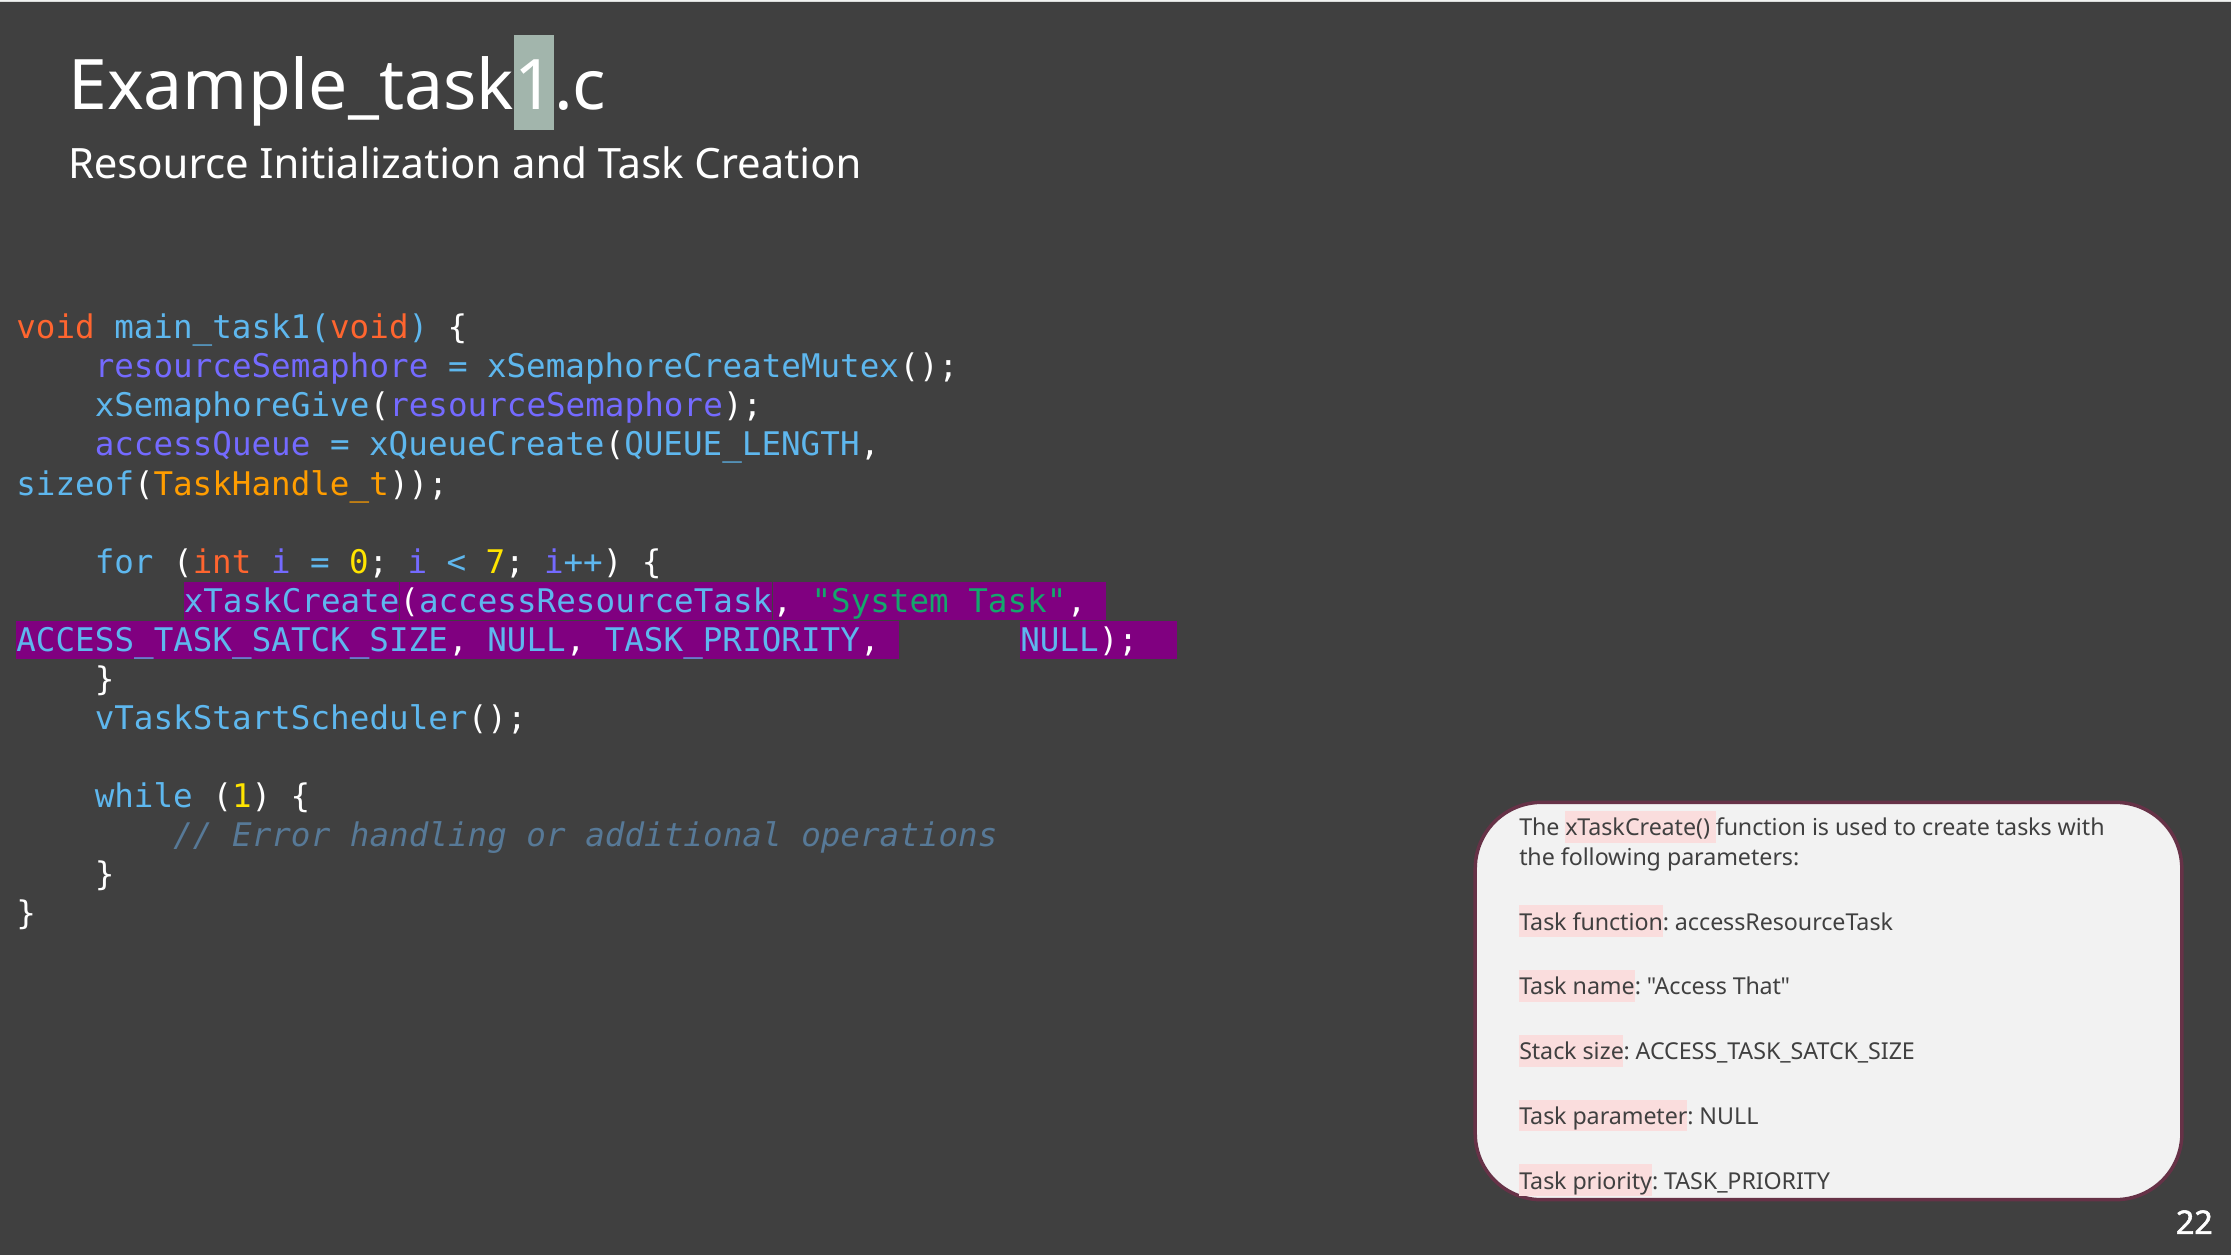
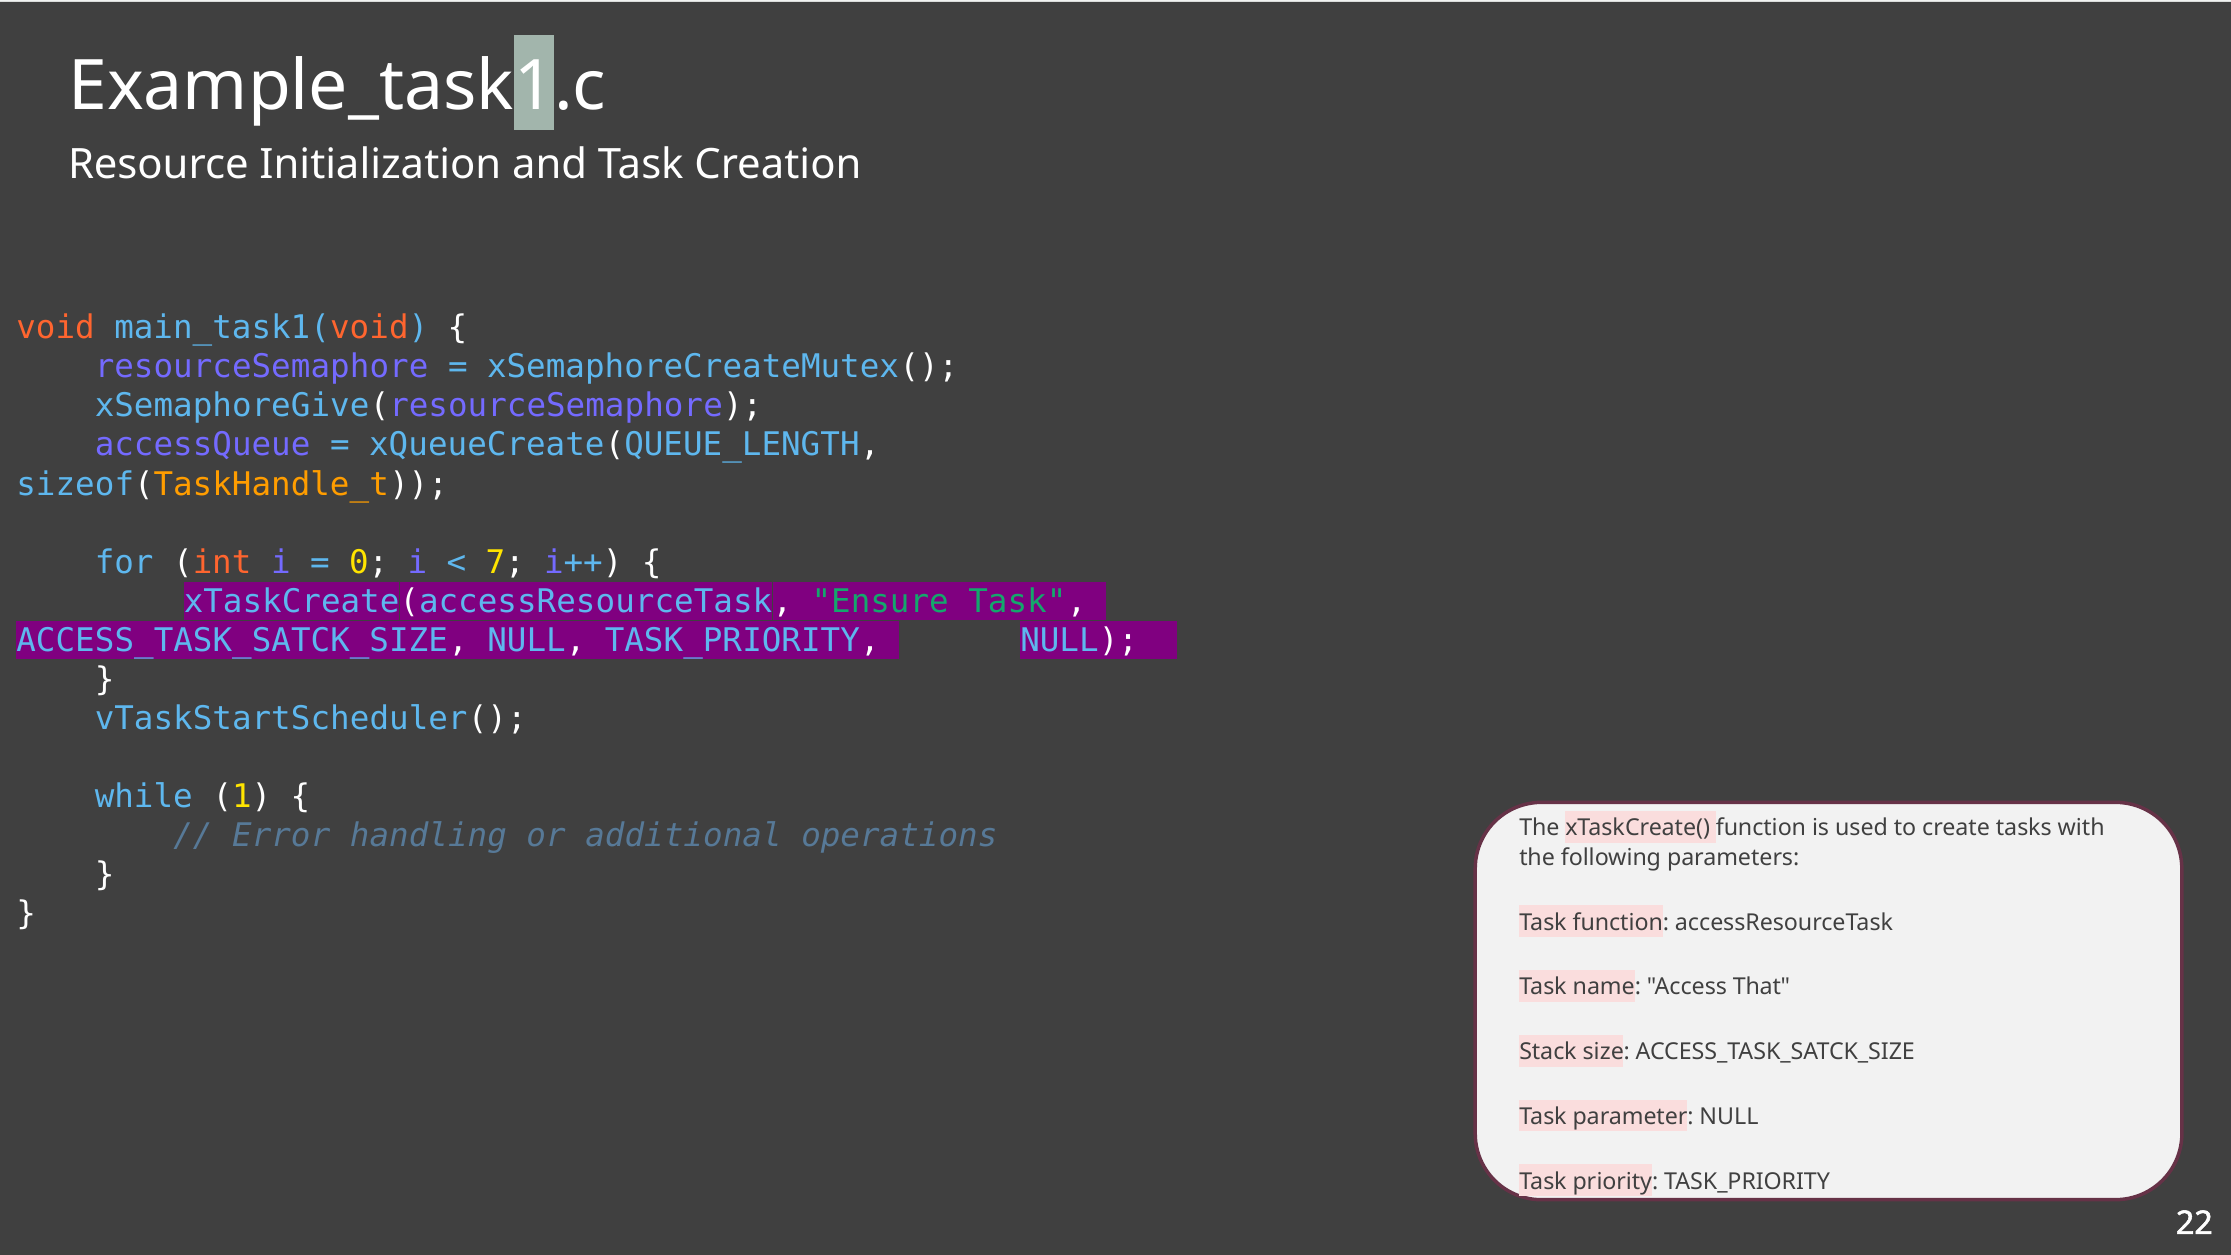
System: System -> Ensure
